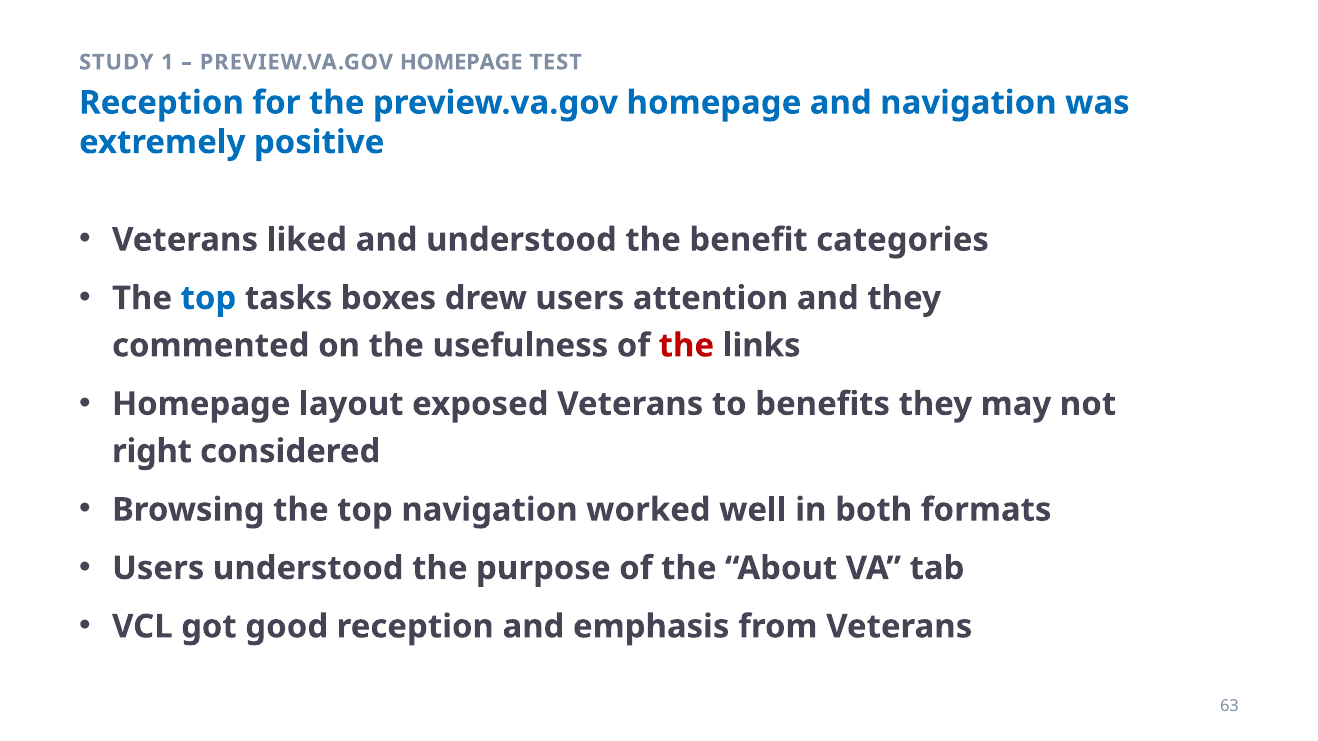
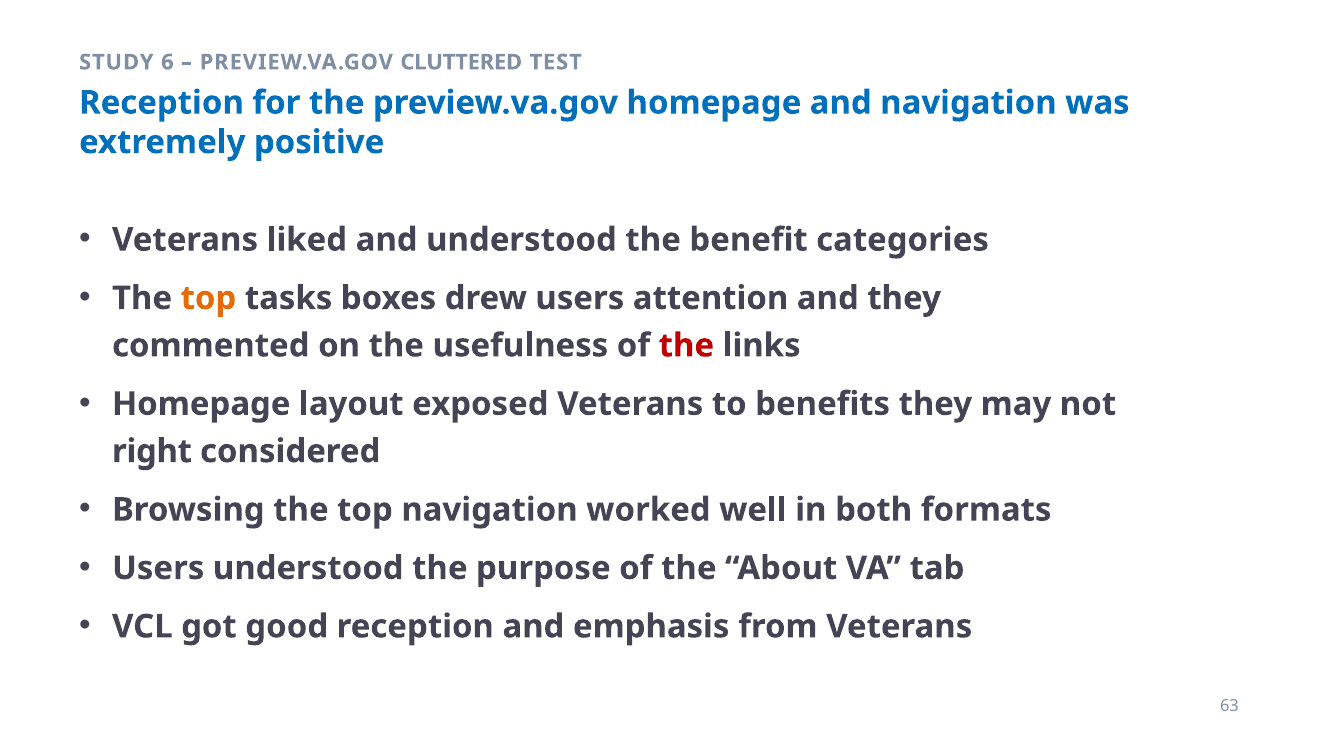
1: 1 -> 6
HOMEPAGE at (461, 62): HOMEPAGE -> CLUTTERED
top at (208, 298) colour: blue -> orange
